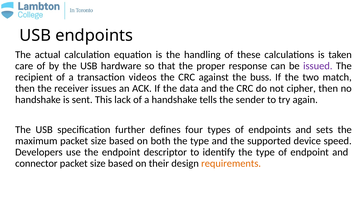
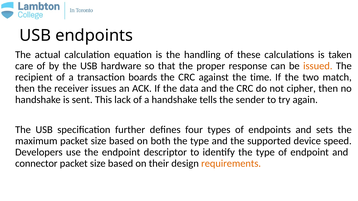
issued colour: purple -> orange
videos: videos -> boards
buss: buss -> time
